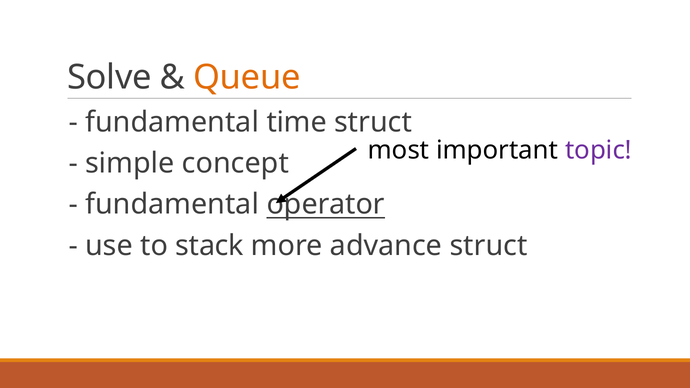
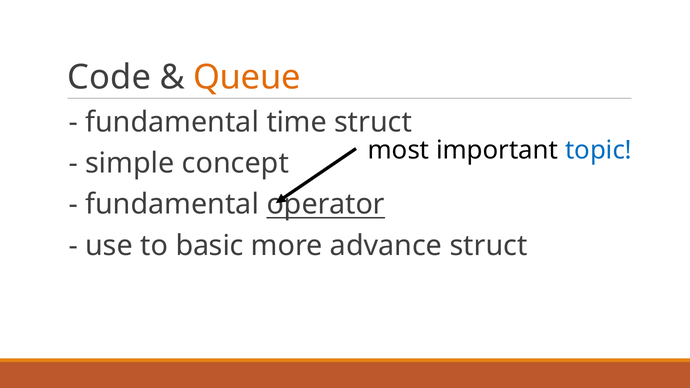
Solve: Solve -> Code
topic colour: purple -> blue
stack: stack -> basic
